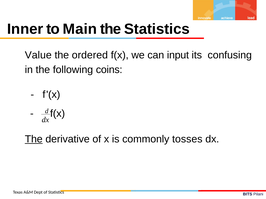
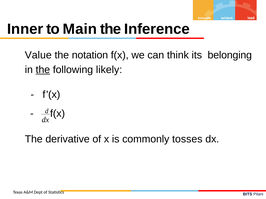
the Statistics: Statistics -> Inference
ordered: ordered -> notation
input: input -> think
confusing: confusing -> belonging
the at (43, 70) underline: none -> present
coins: coins -> likely
The at (34, 139) underline: present -> none
